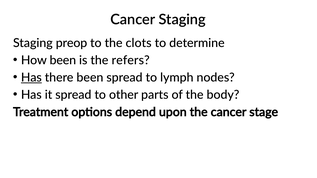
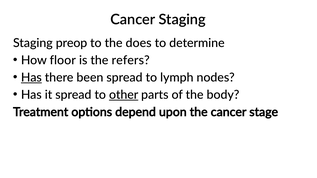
clots: clots -> does
How been: been -> floor
other underline: none -> present
